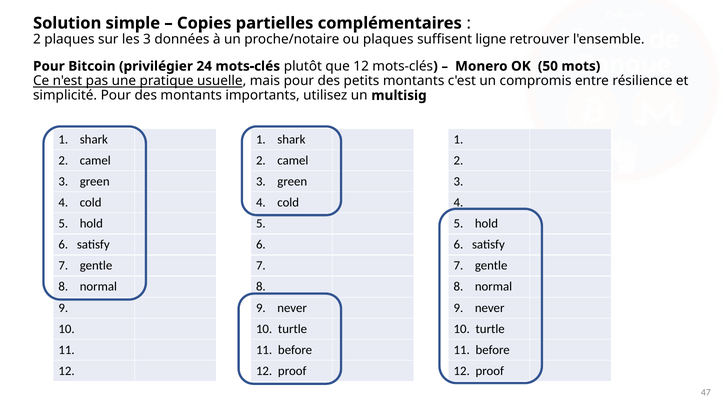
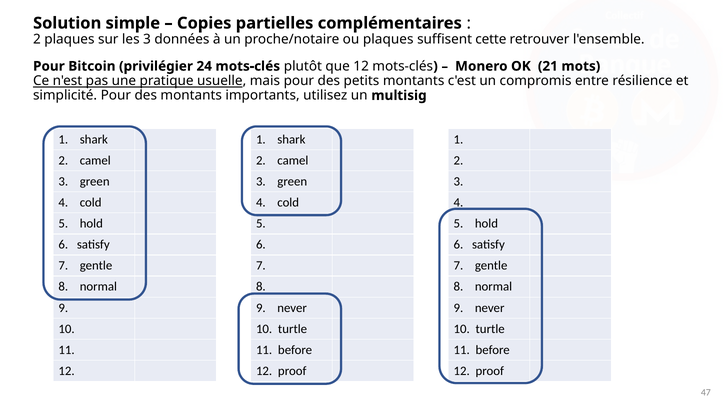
ligne: ligne -> cette
50: 50 -> 21
